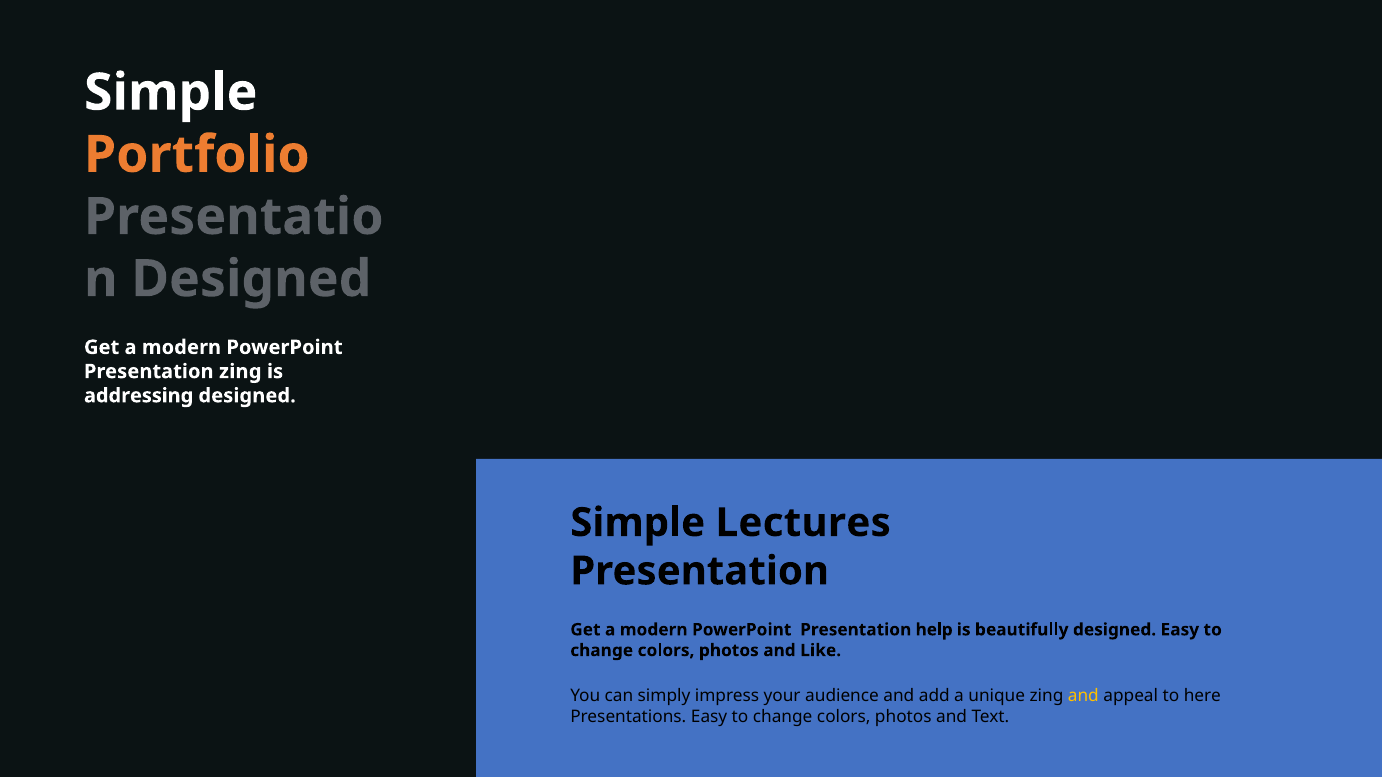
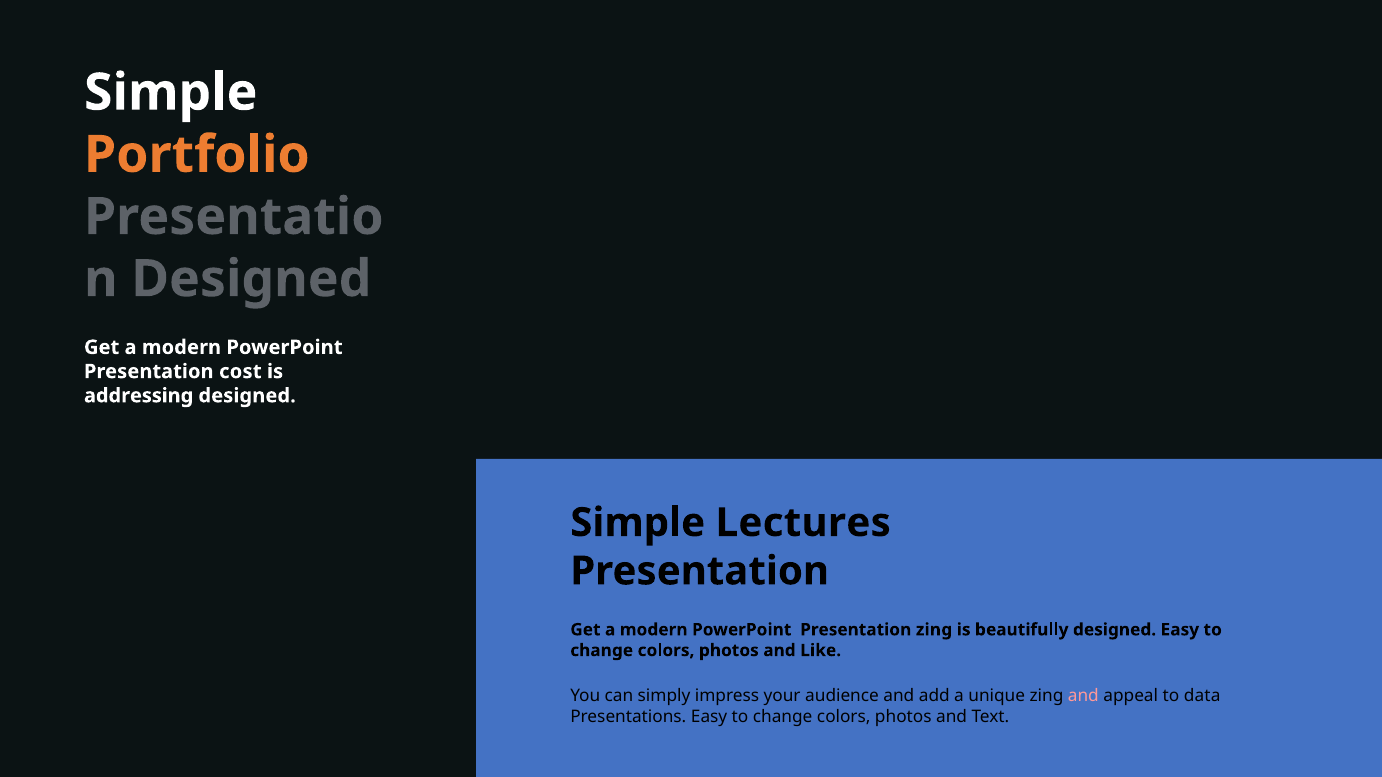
Presentation zing: zing -> cost
Presentation help: help -> zing
and at (1083, 696) colour: yellow -> pink
here: here -> data
